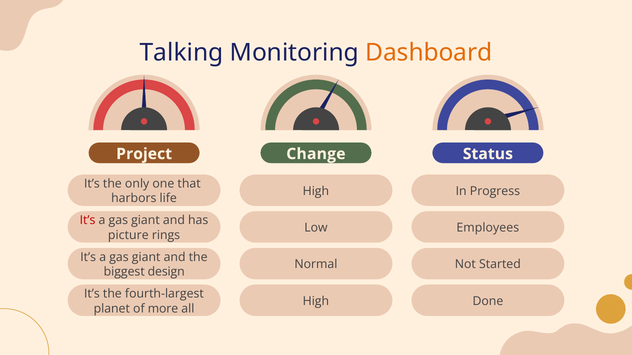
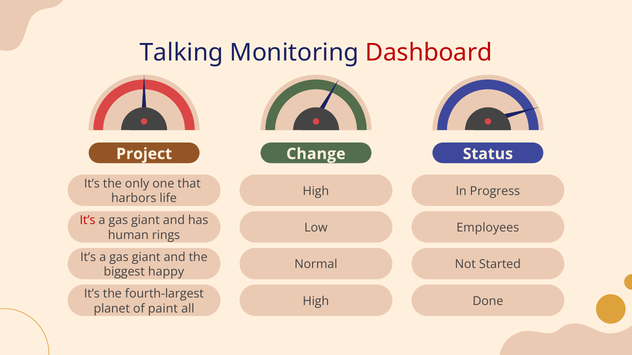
Dashboard colour: orange -> red
picture: picture -> human
design: design -> happy
more: more -> paint
